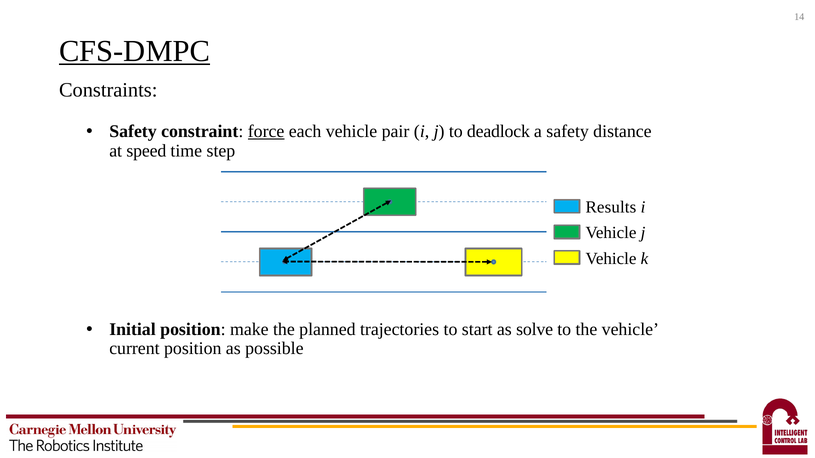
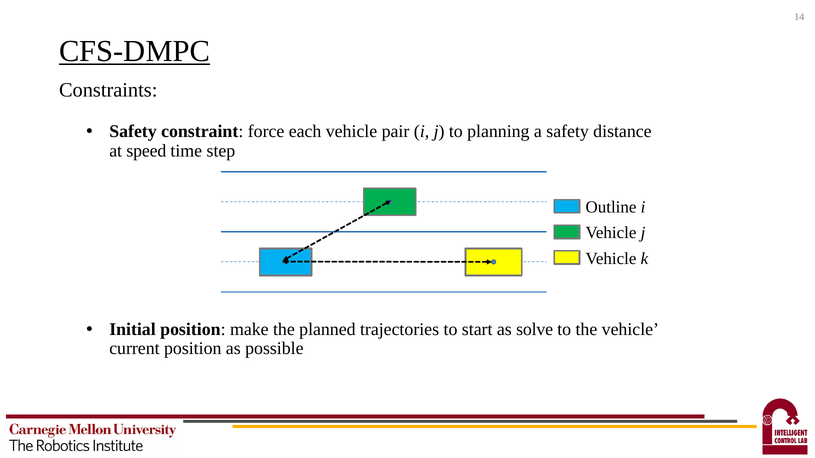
force underline: present -> none
deadlock: deadlock -> planning
Results: Results -> Outline
